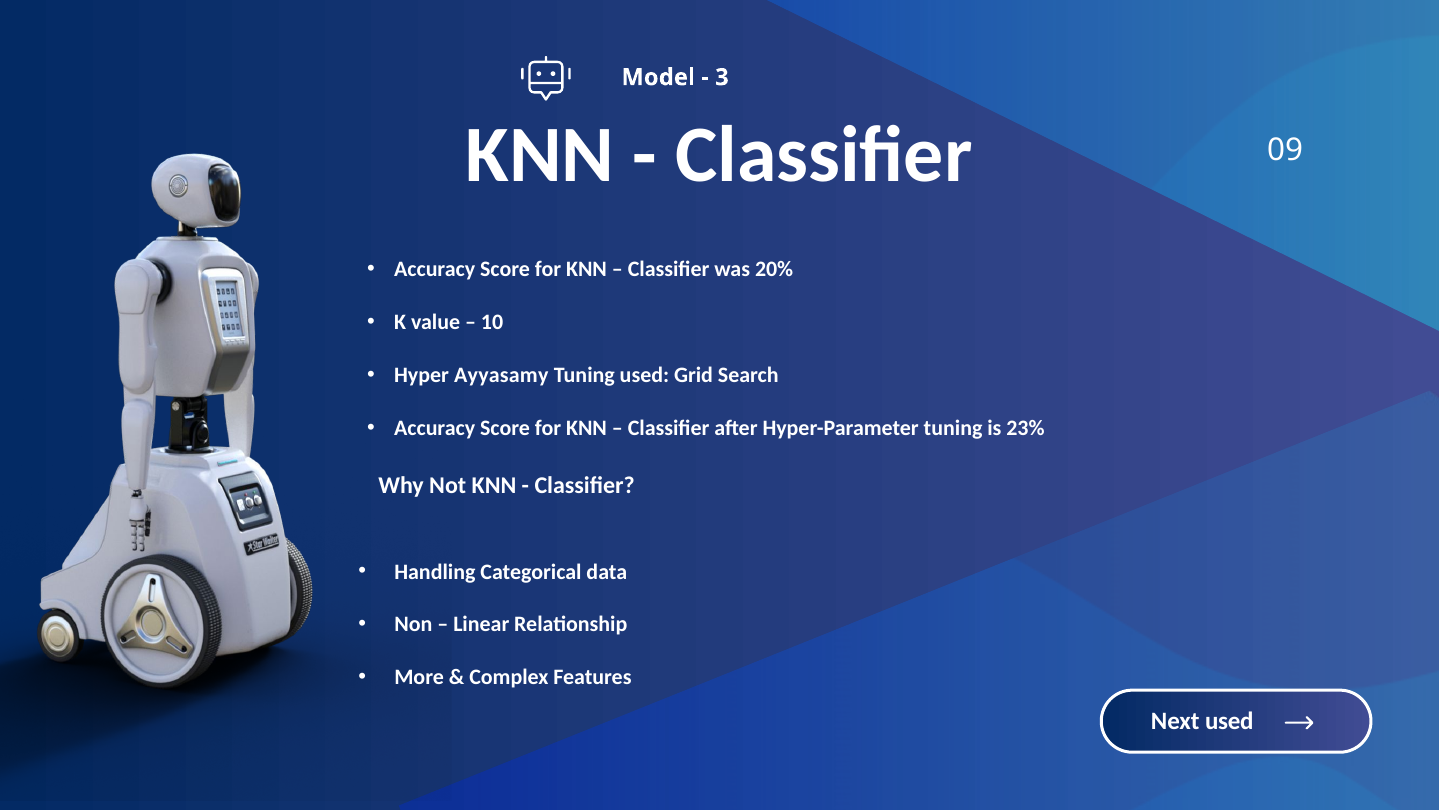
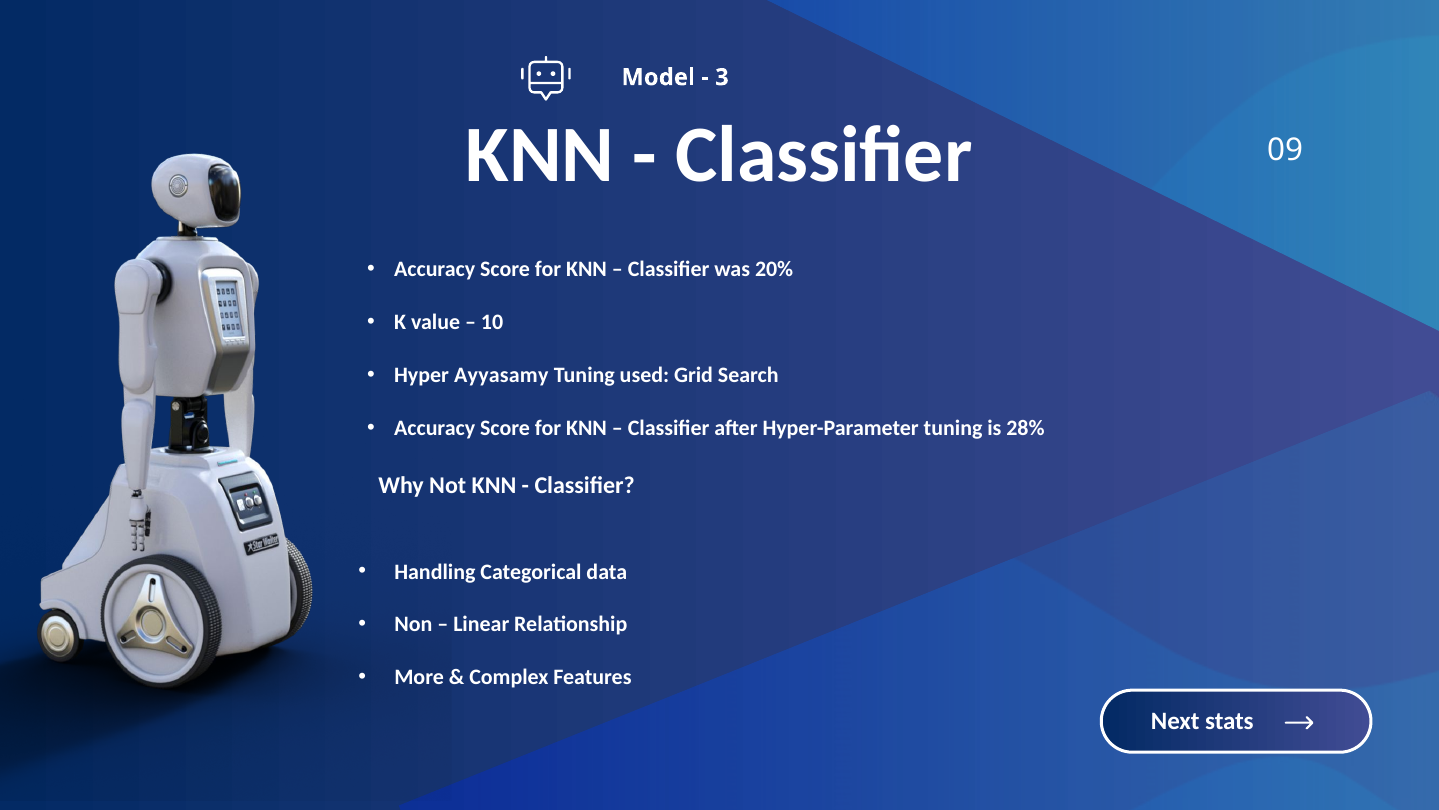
23%: 23% -> 28%
Next used: used -> stats
